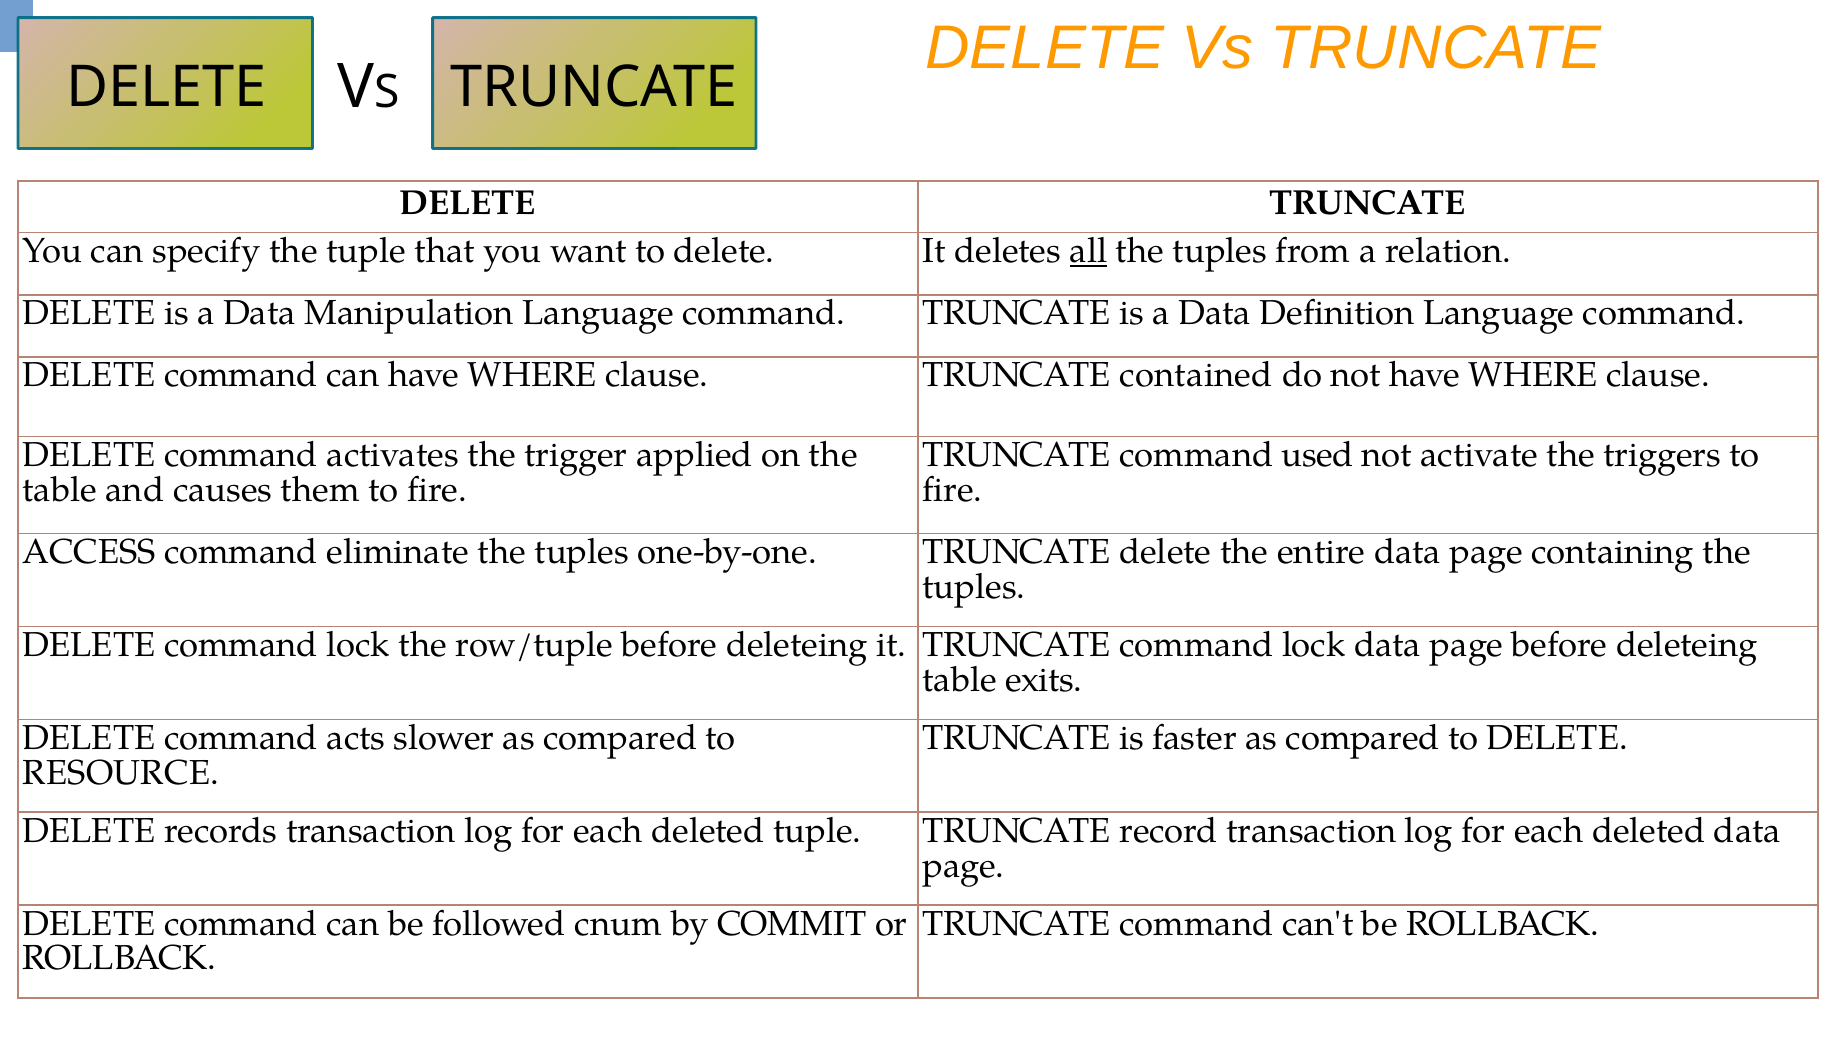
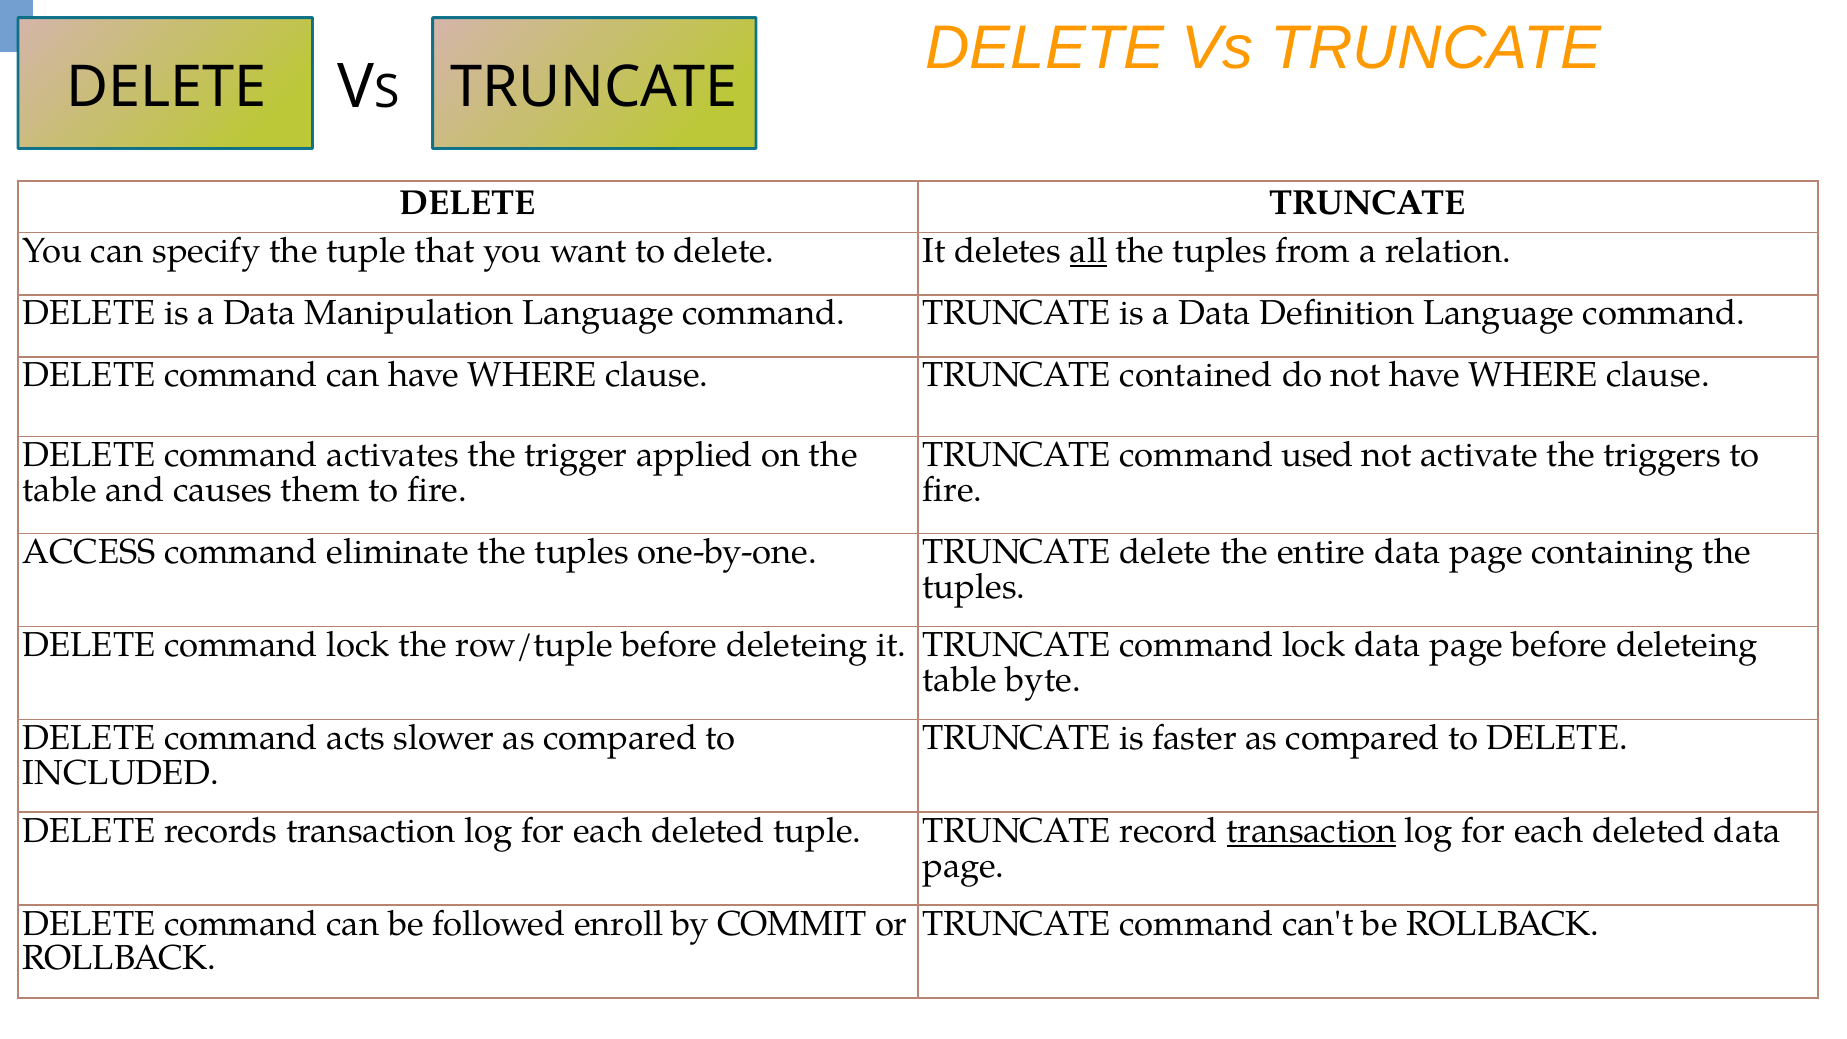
exits: exits -> byte
RESOURCE: RESOURCE -> INCLUDED
transaction at (1312, 831) underline: none -> present
cnum: cnum -> enroll
